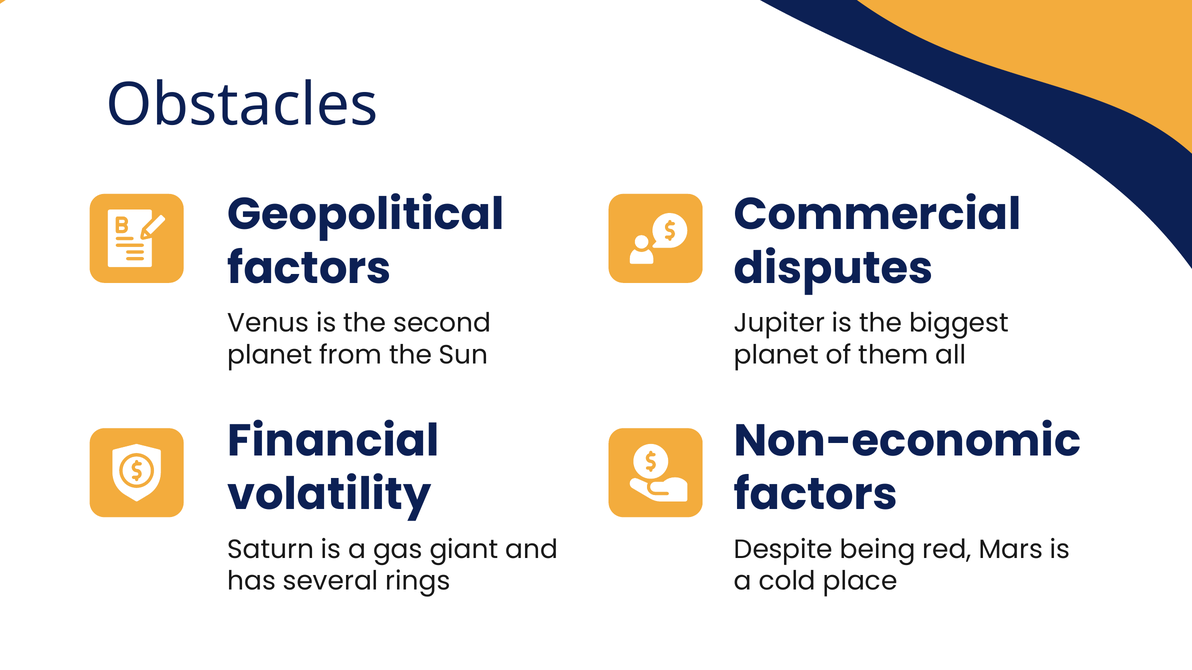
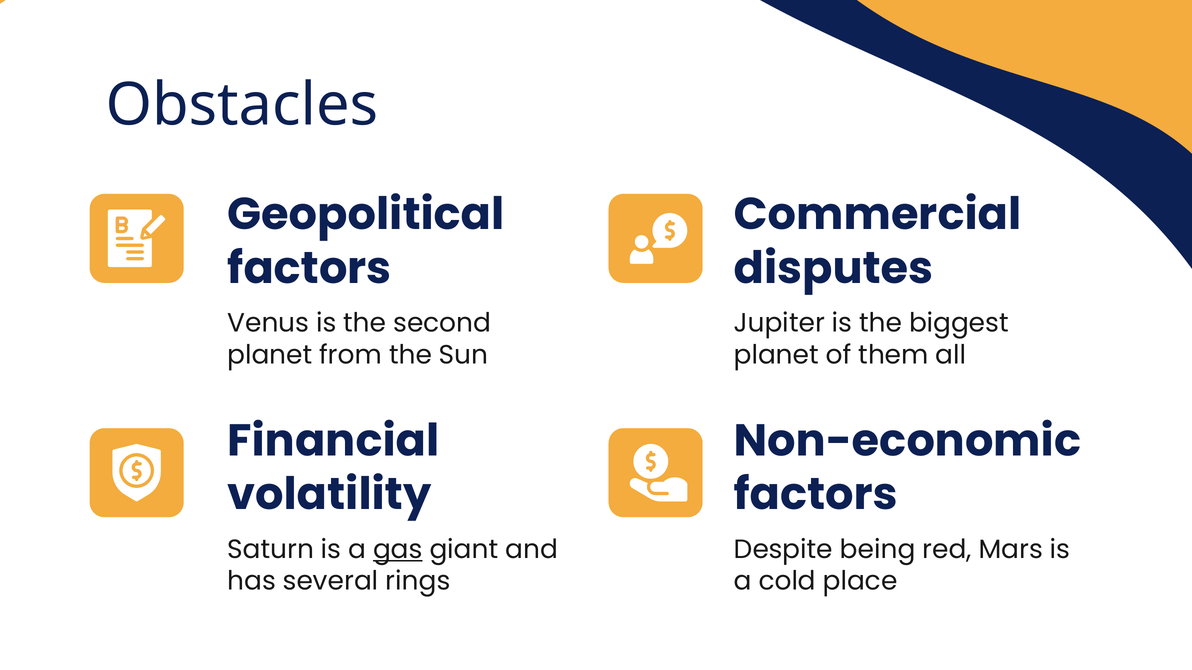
gas underline: none -> present
